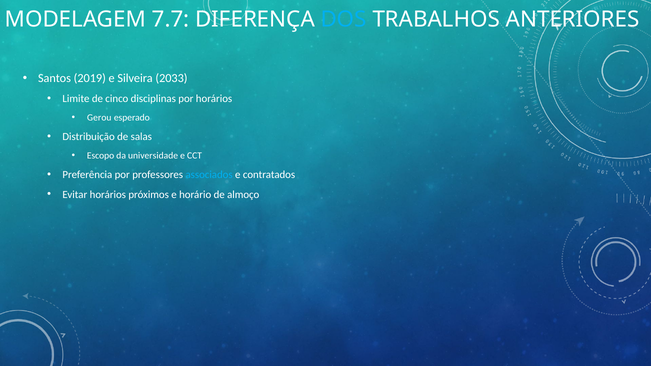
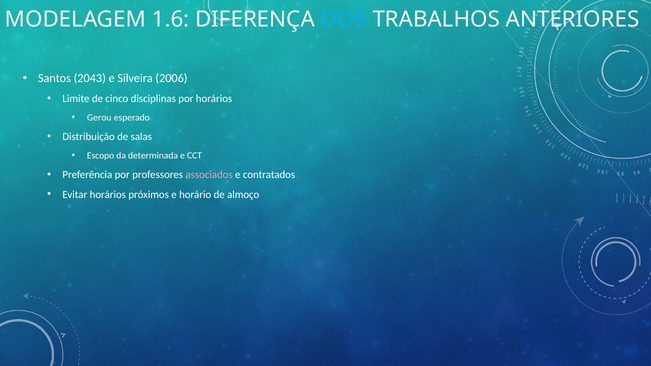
7.7: 7.7 -> 1.6
2019: 2019 -> 2043
2033: 2033 -> 2006
universidade: universidade -> determinada
associados colour: light blue -> pink
